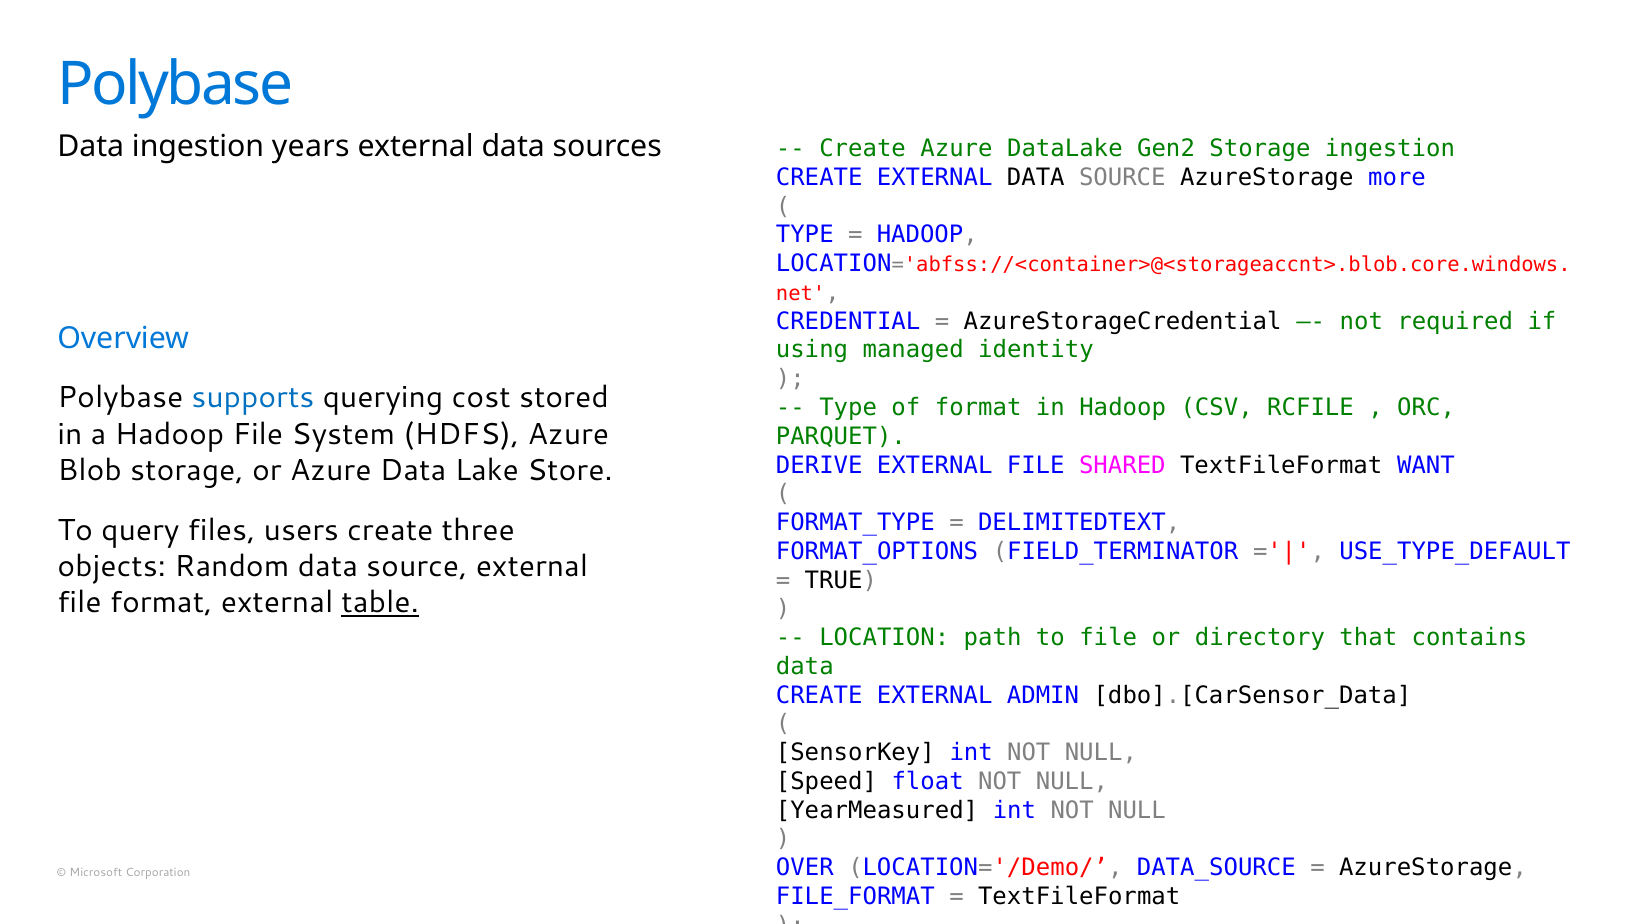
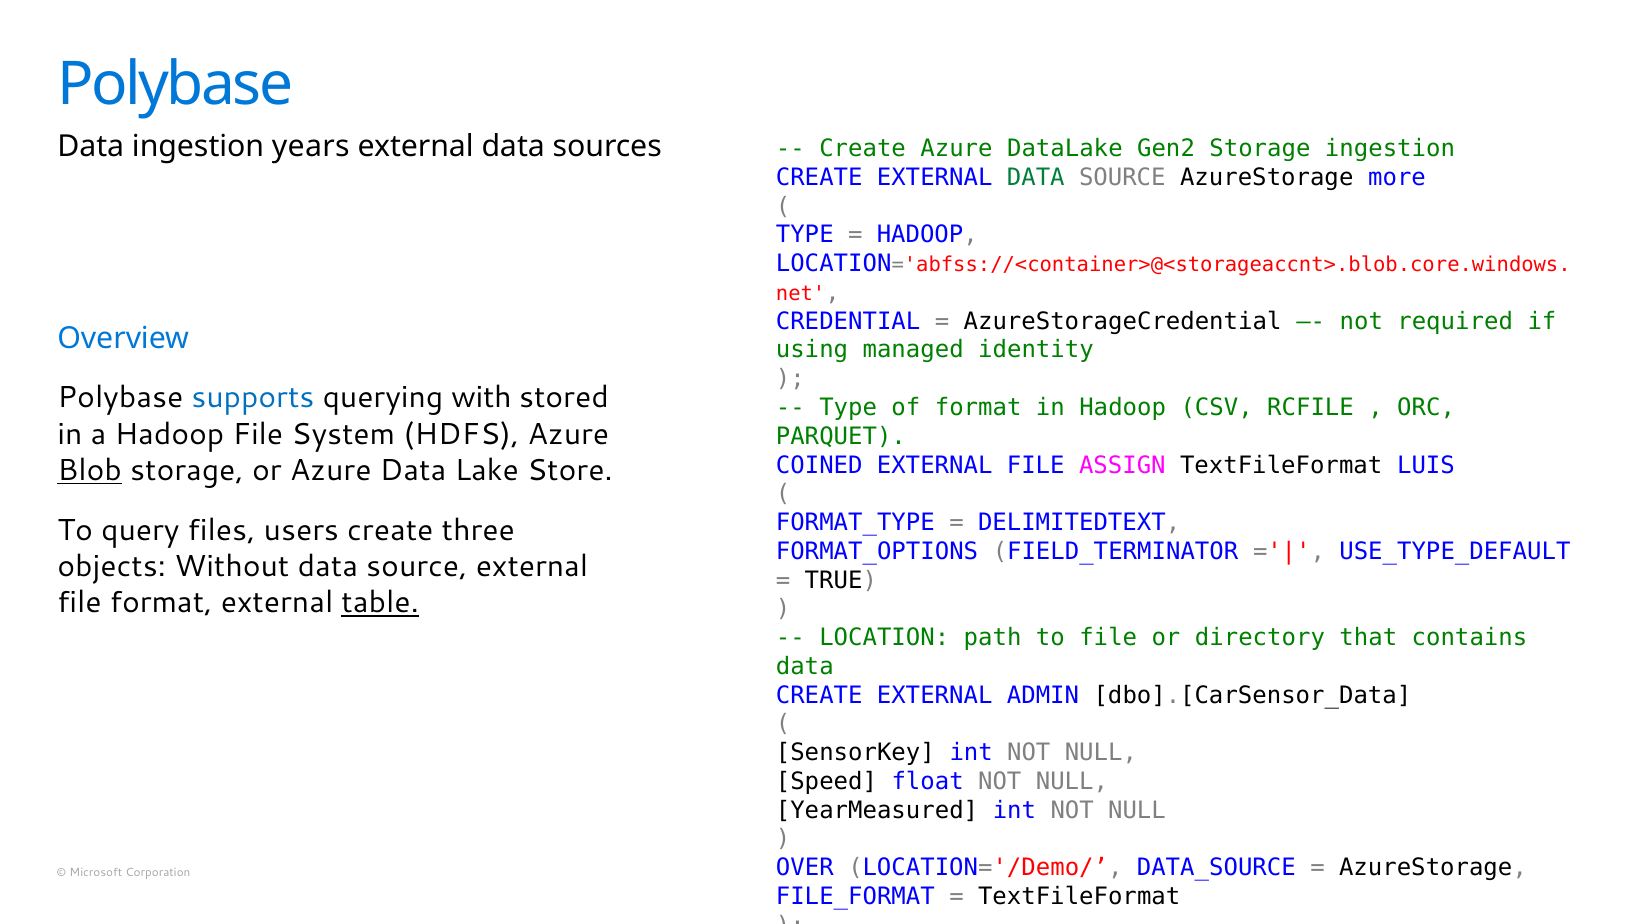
DATA at (1036, 178) colour: black -> green
cost: cost -> with
DERIVE: DERIVE -> COINED
SHARED: SHARED -> ASSIGN
WANT: WANT -> LUIS
Blob underline: none -> present
Random: Random -> Without
